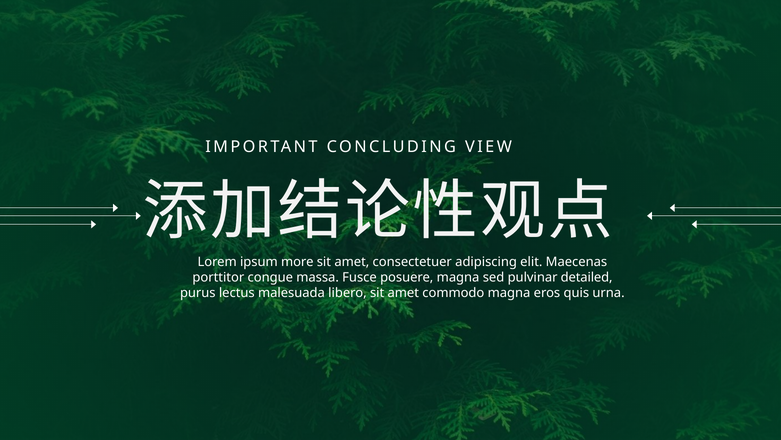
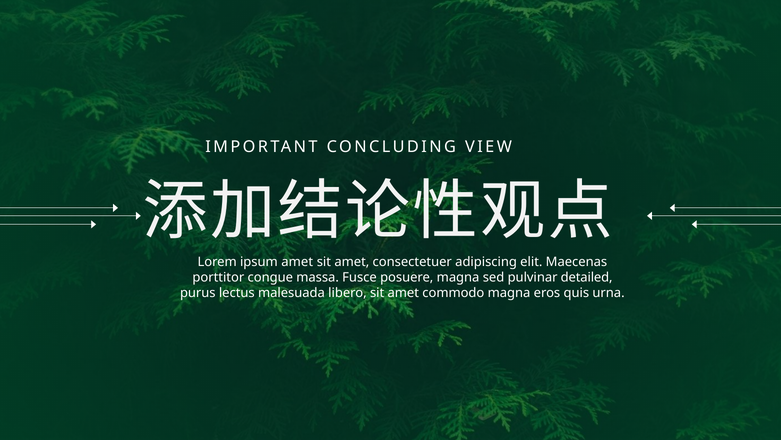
ipsum more: more -> amet
